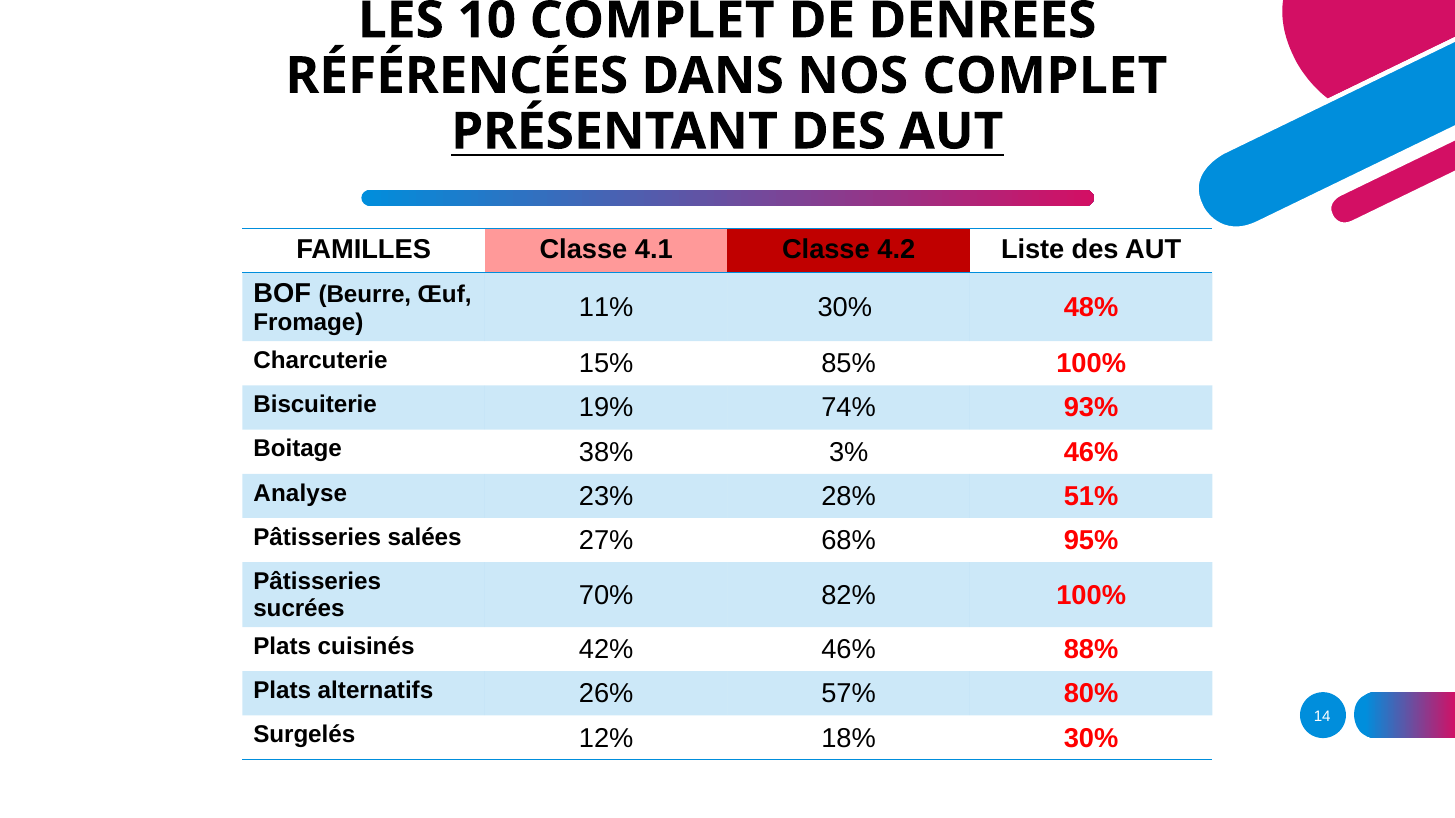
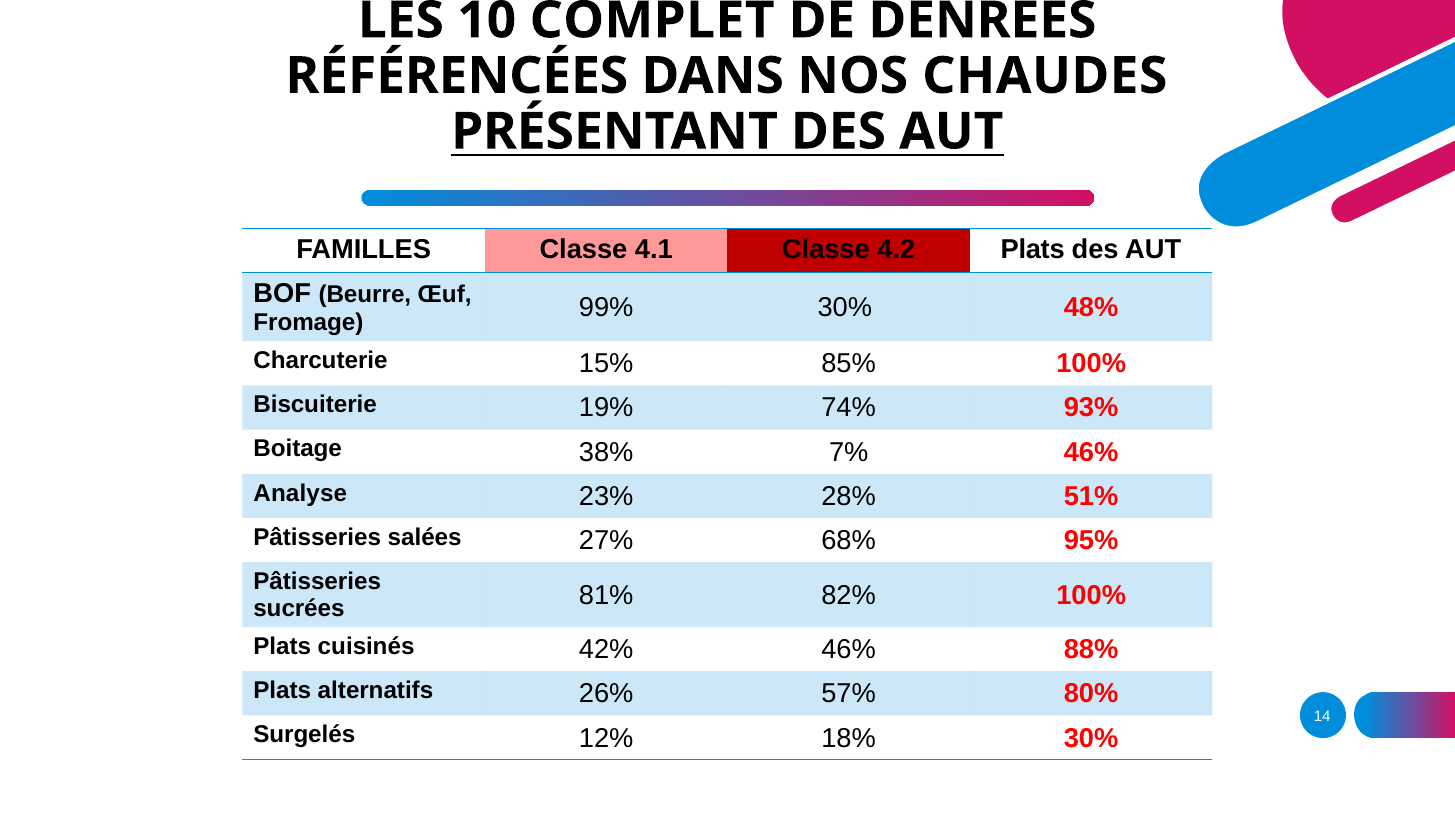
NOS COMPLET: COMPLET -> CHAUDES
4.2 Liste: Liste -> Plats
11%: 11% -> 99%
3%: 3% -> 7%
70%: 70% -> 81%
